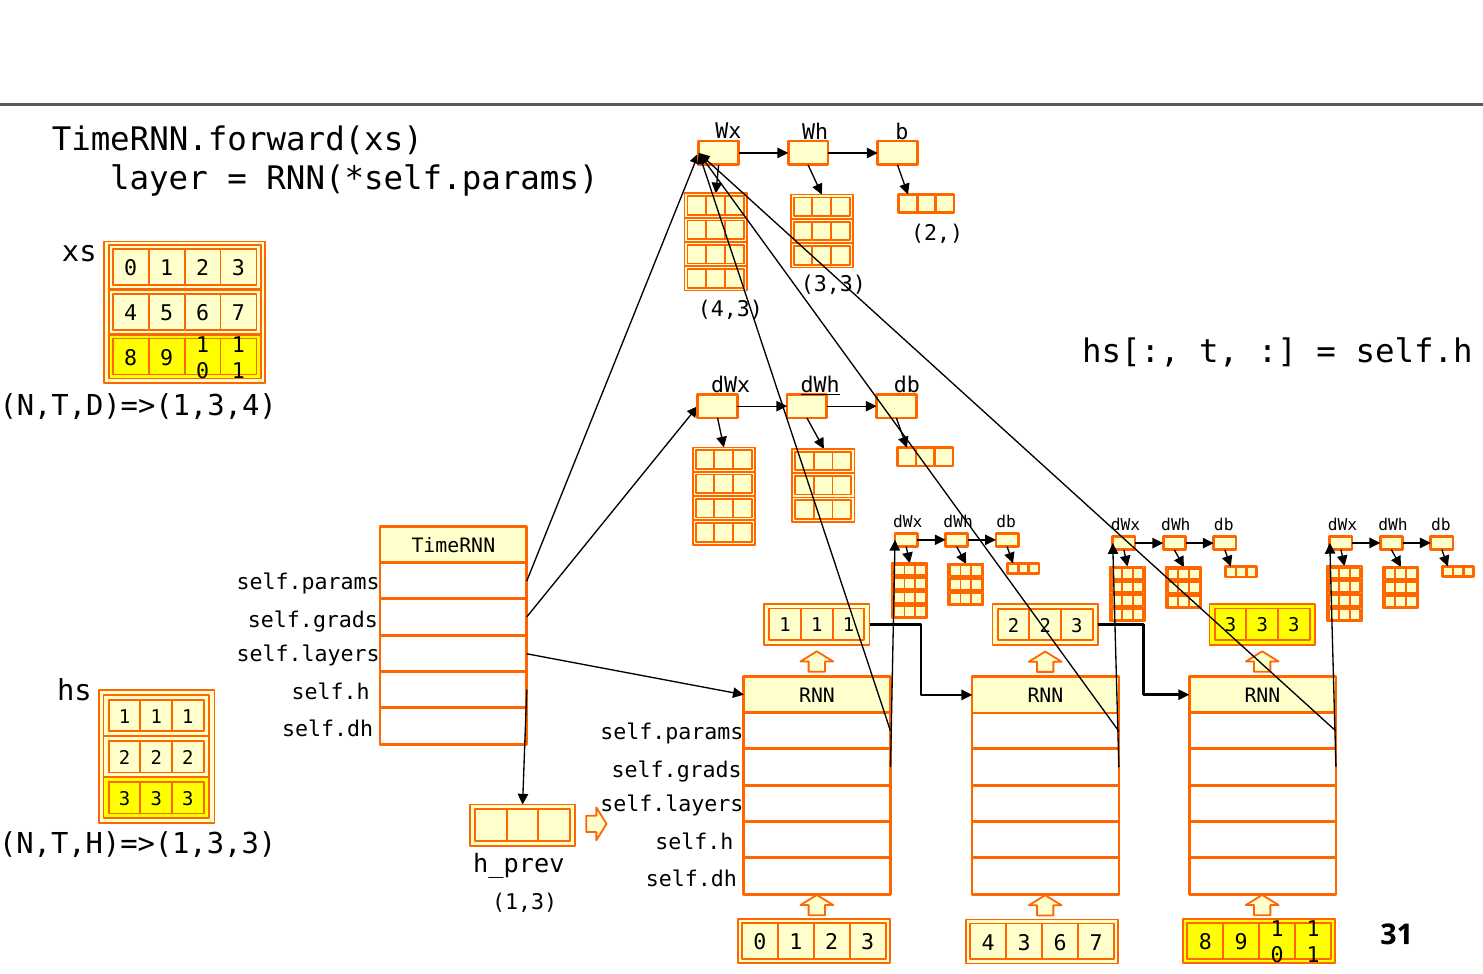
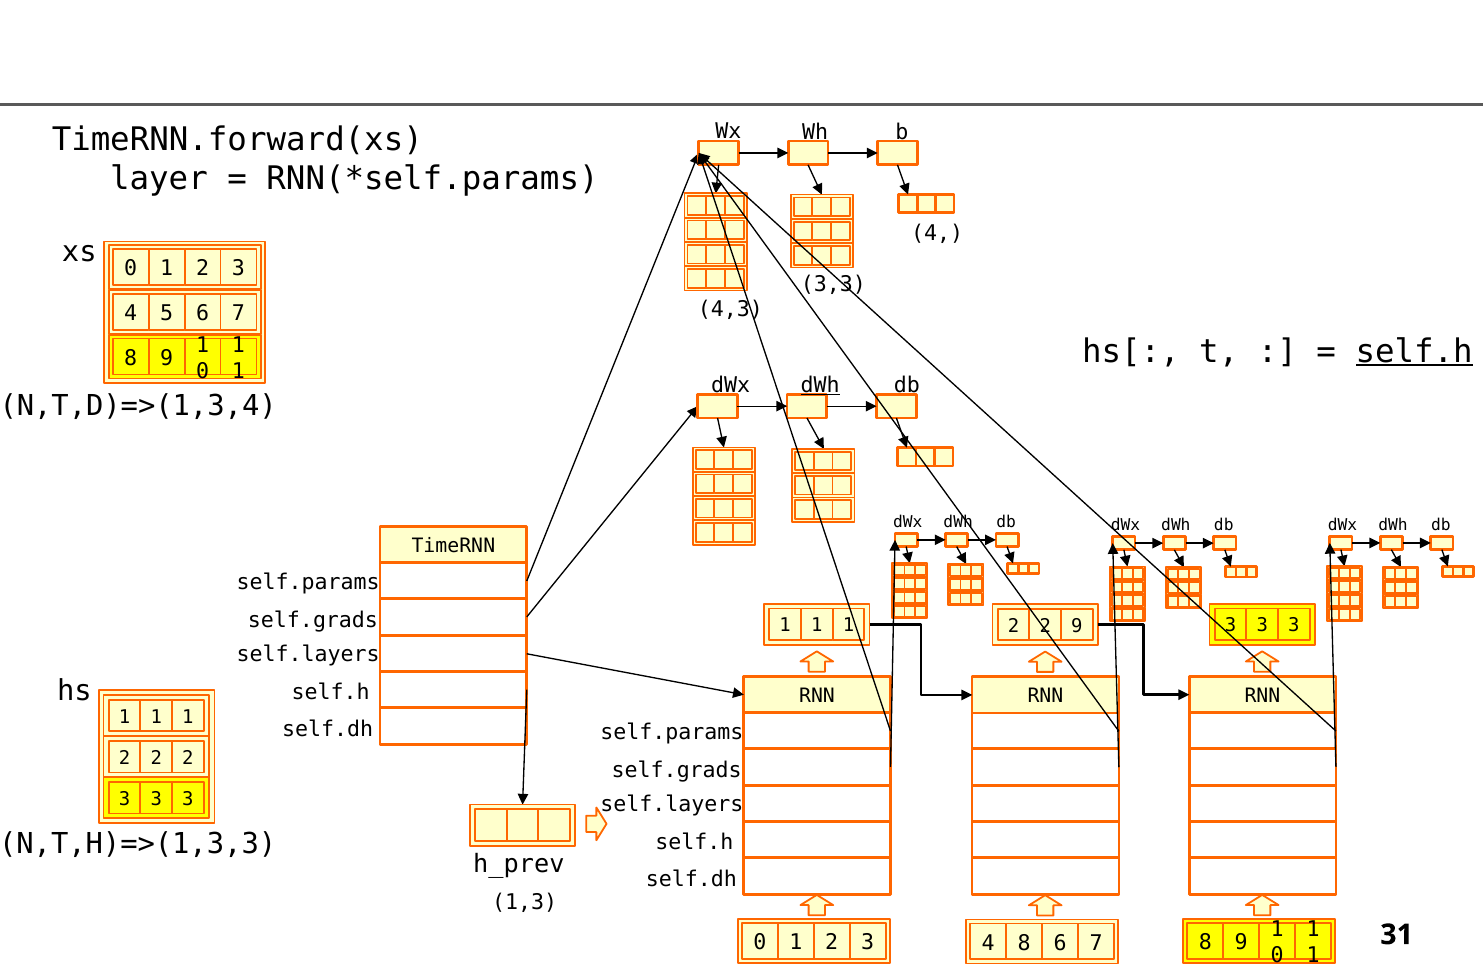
2 at (937, 233): 2 -> 4
self.h at (1414, 351) underline: none -> present
3 at (1077, 626): 3 -> 9
4 3: 3 -> 8
